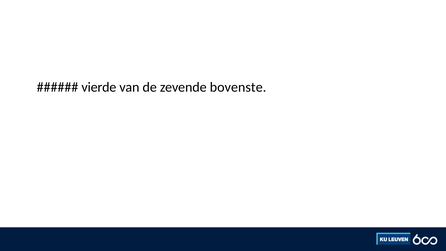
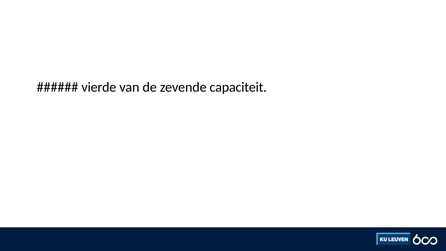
bovenste: bovenste -> capaciteit
